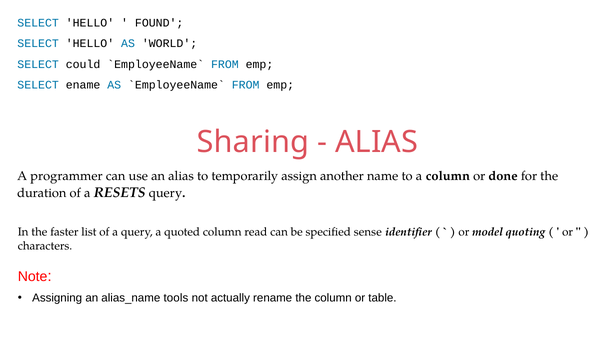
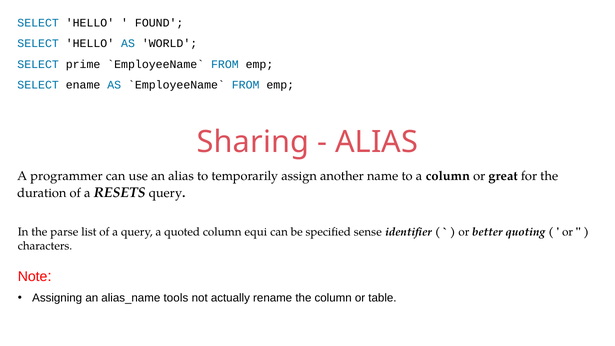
could: could -> prime
done: done -> great
faster: faster -> parse
read: read -> equi
model: model -> better
